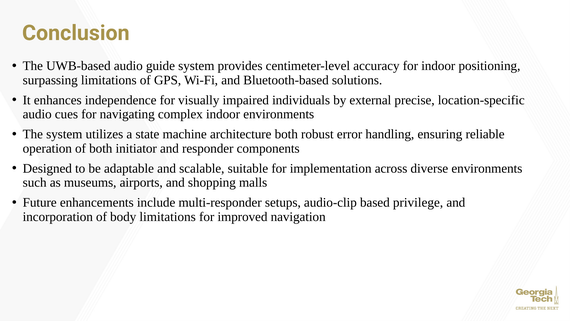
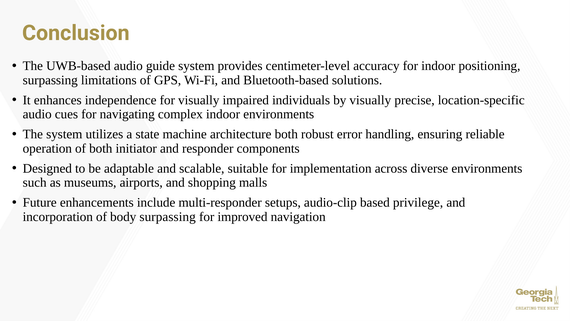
by external: external -> visually
body limitations: limitations -> surpassing
